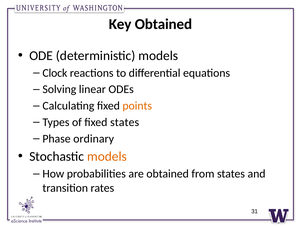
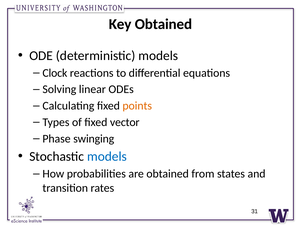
fixed states: states -> vector
ordinary: ordinary -> swinging
models at (107, 156) colour: orange -> blue
